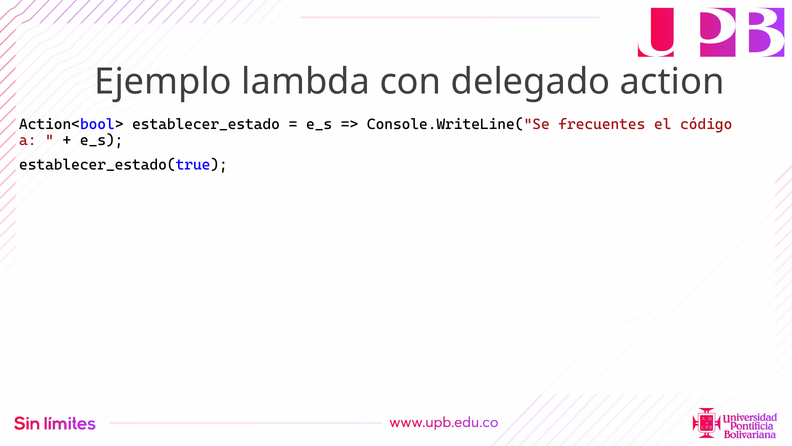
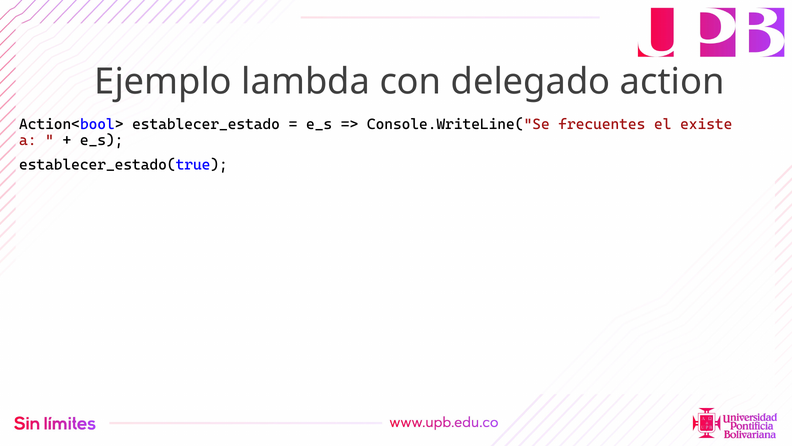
código: código -> existe
